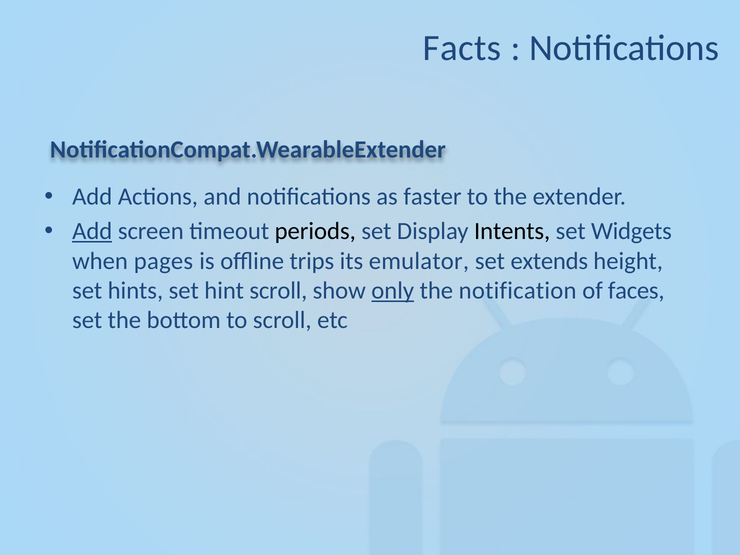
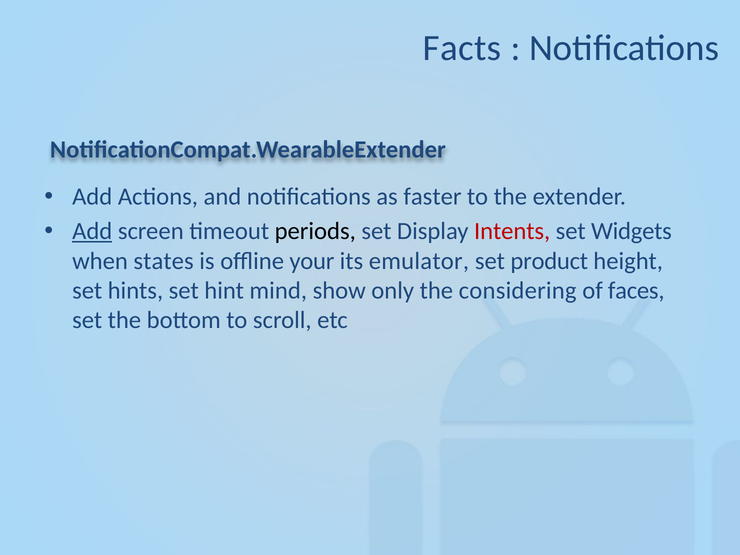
Intents colour: black -> red
pages: pages -> states
trips: trips -> your
extends: extends -> product
hint scroll: scroll -> mind
only underline: present -> none
notification: notification -> considering
